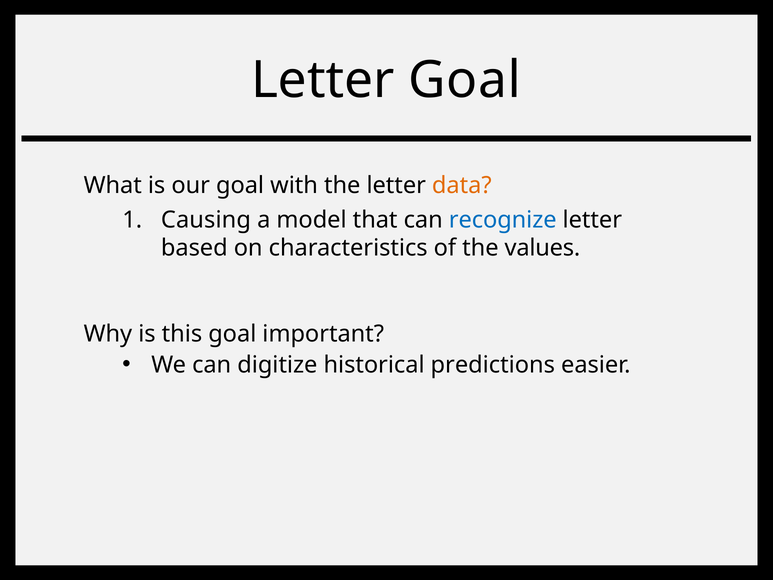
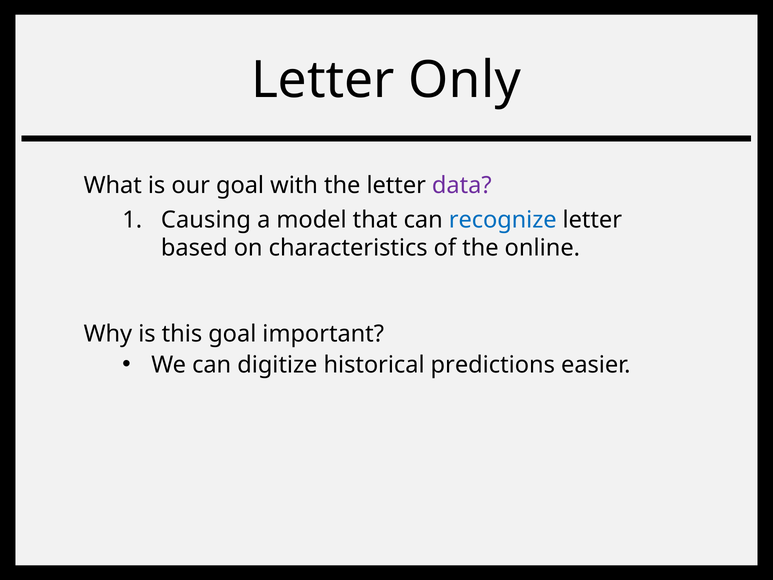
Letter Goal: Goal -> Only
data colour: orange -> purple
values: values -> online
